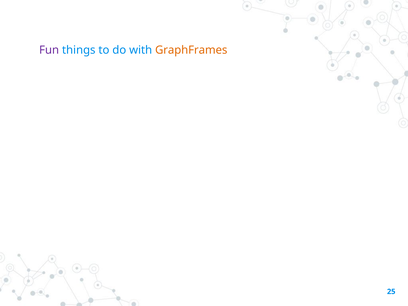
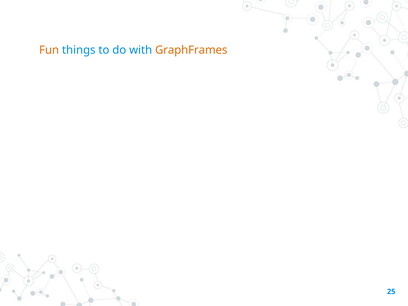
Fun colour: purple -> orange
